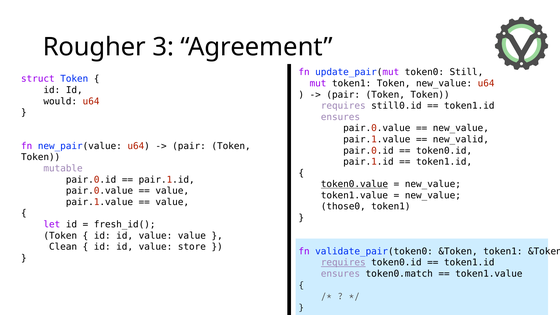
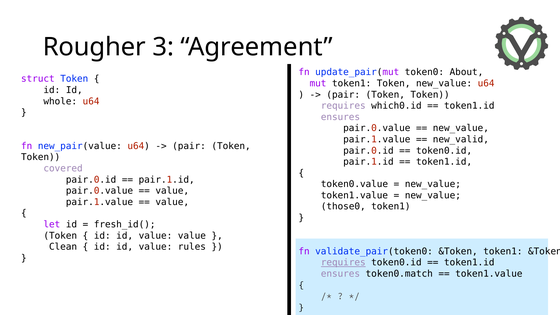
Still: Still -> About
would: would -> whole
still0.id: still0.id -> which0.id
mutable: mutable -> covered
token0.value underline: present -> none
store: store -> rules
